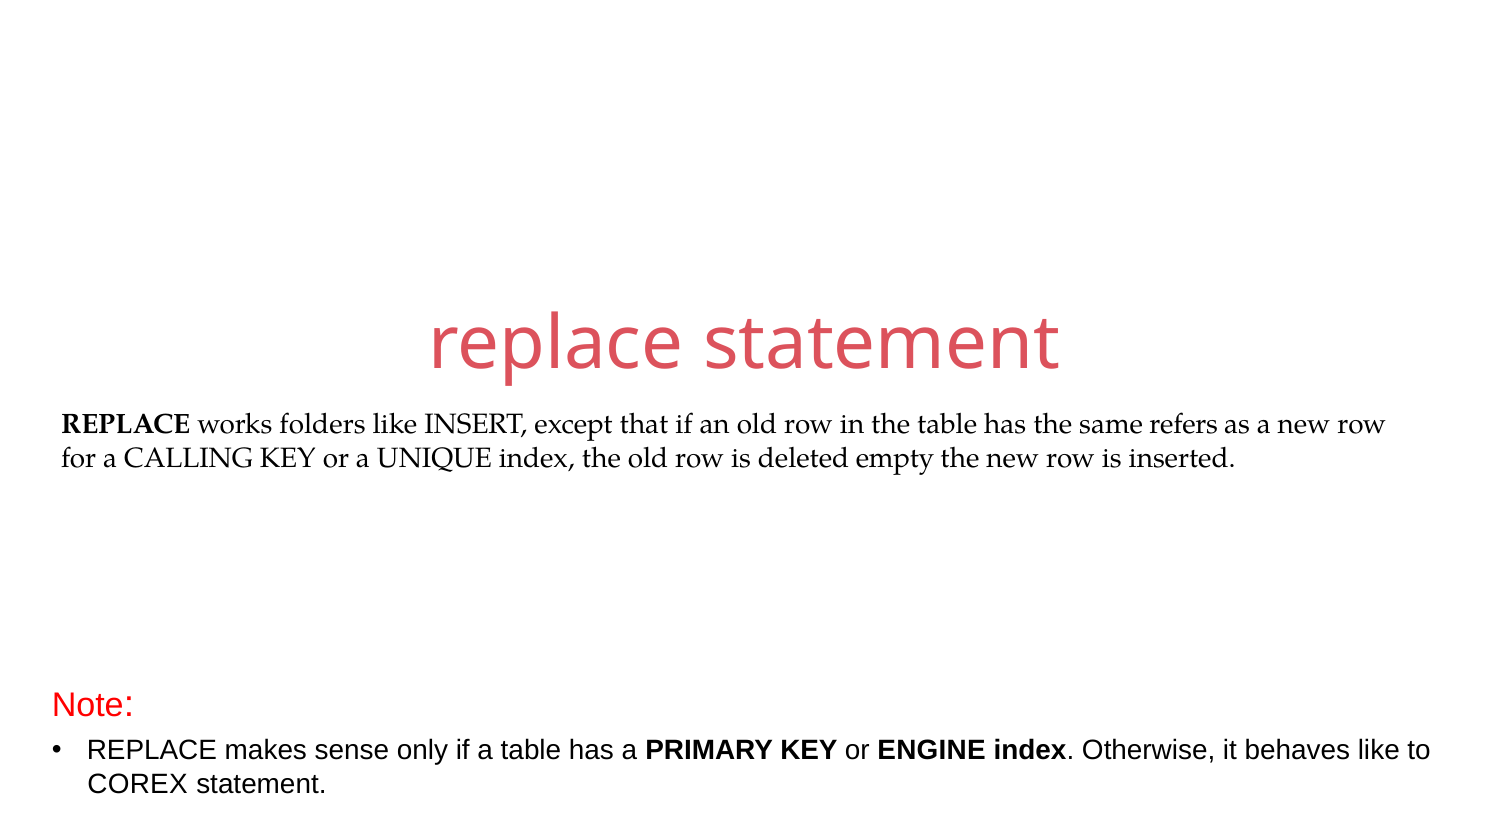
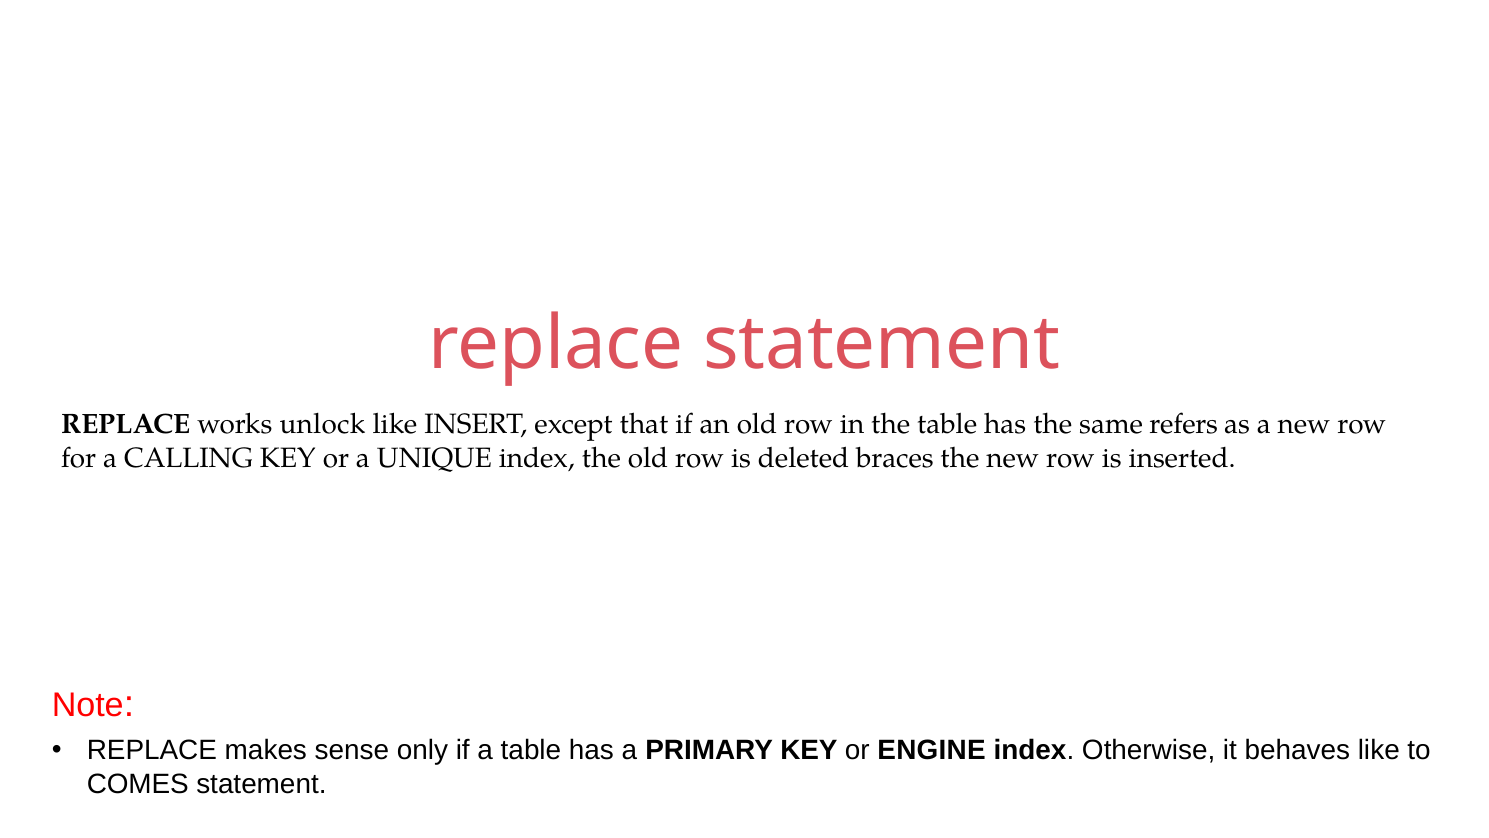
folders: folders -> unlock
empty: empty -> braces
COREX: COREX -> COMES
